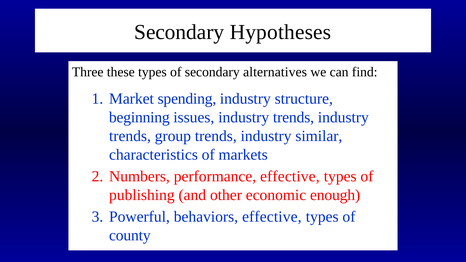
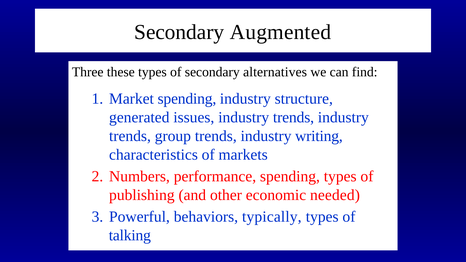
Hypotheses: Hypotheses -> Augmented
beginning: beginning -> generated
similar: similar -> writing
performance effective: effective -> spending
enough: enough -> needed
behaviors effective: effective -> typically
county: county -> talking
